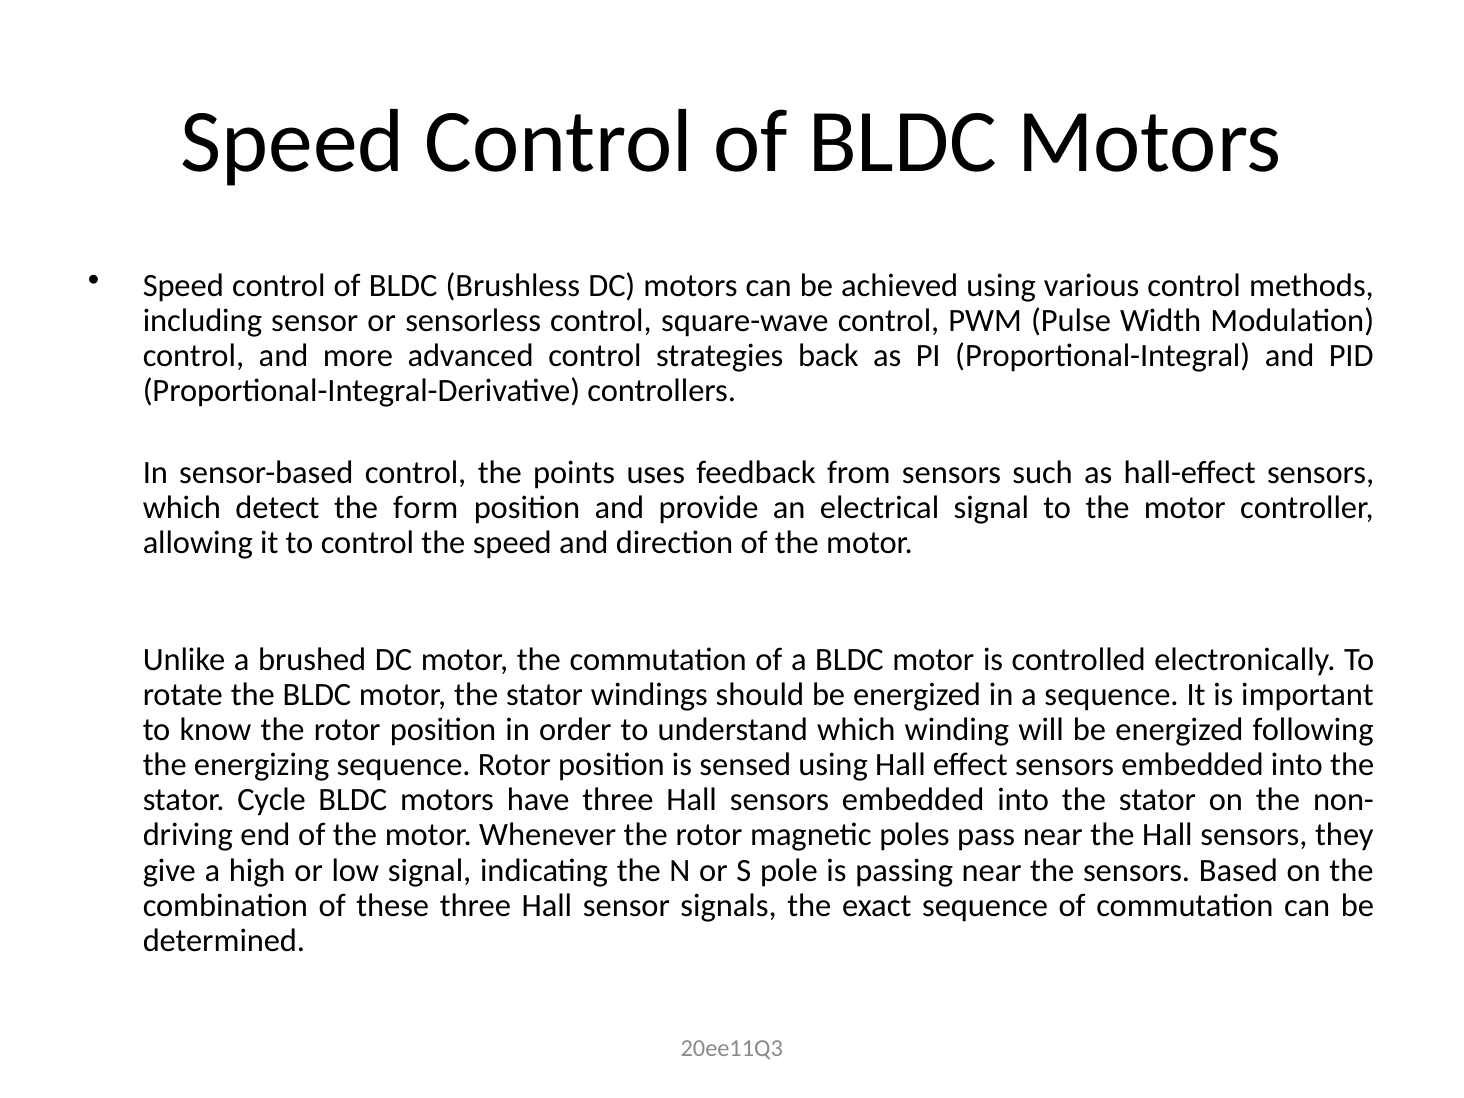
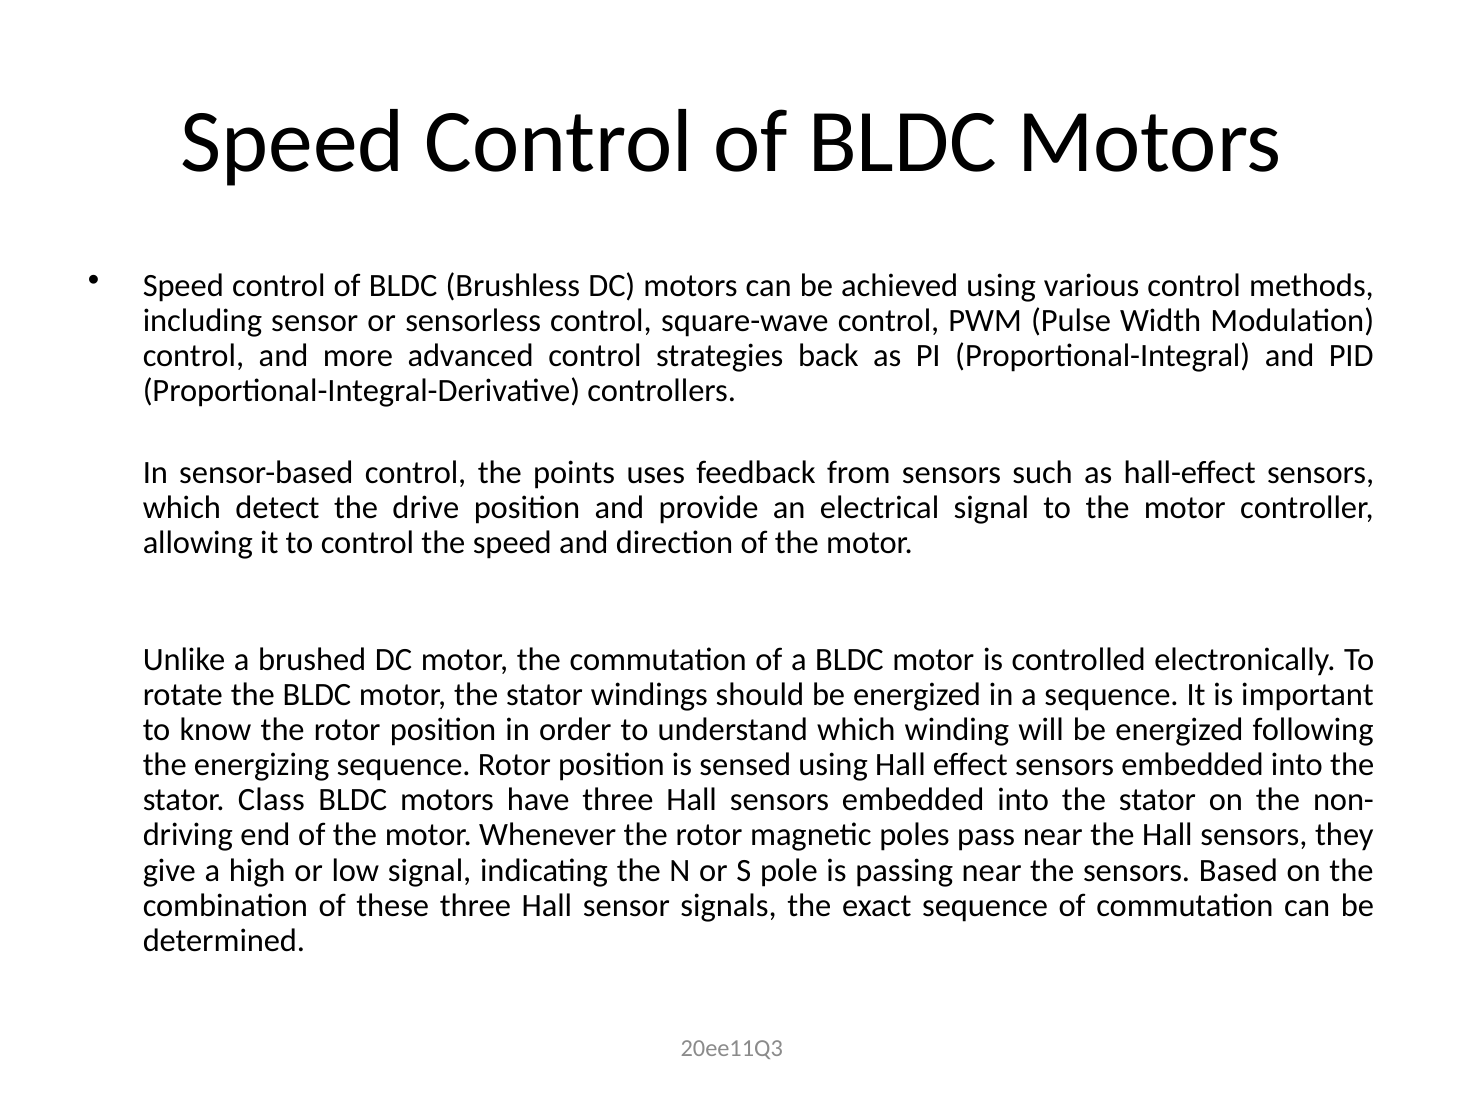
form: form -> drive
Cycle: Cycle -> Class
